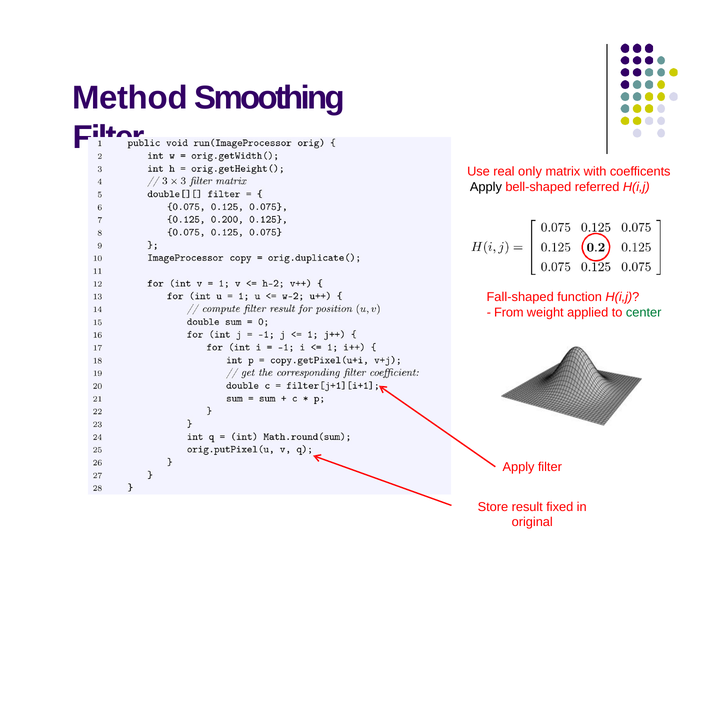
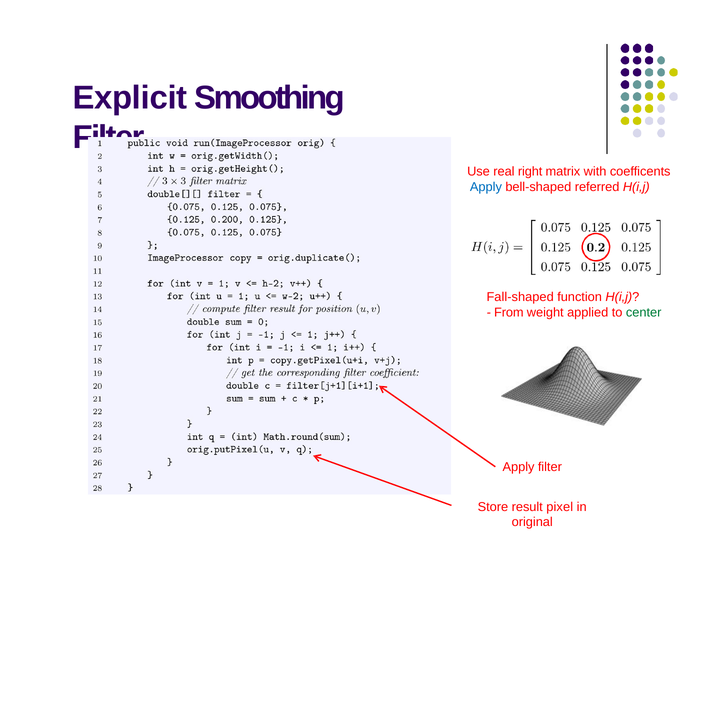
Method: Method -> Explicit
only: only -> right
Apply at (486, 187) colour: black -> blue
fixed: fixed -> pixel
